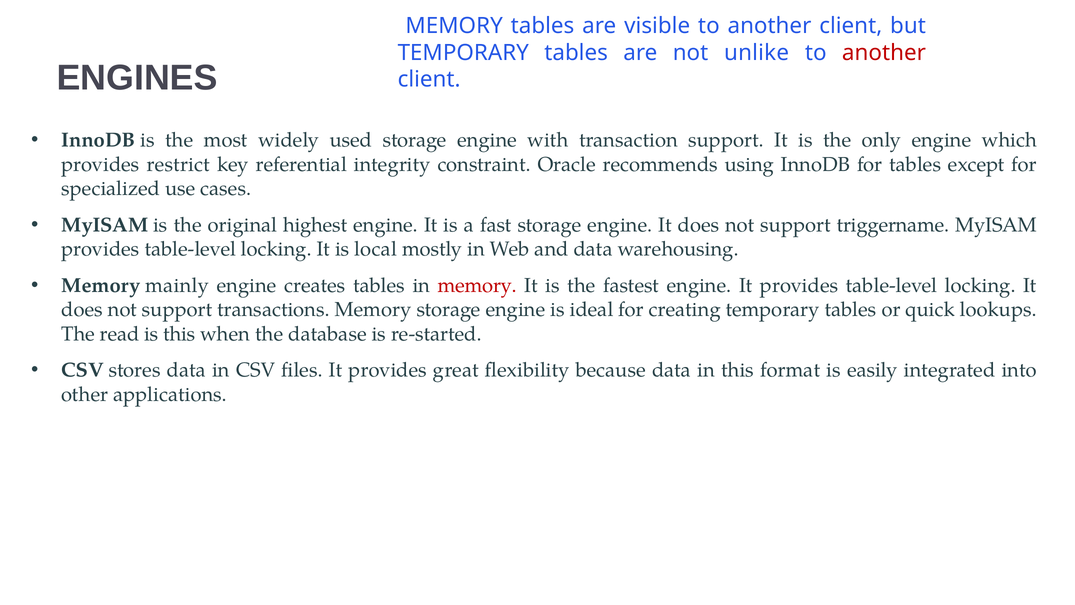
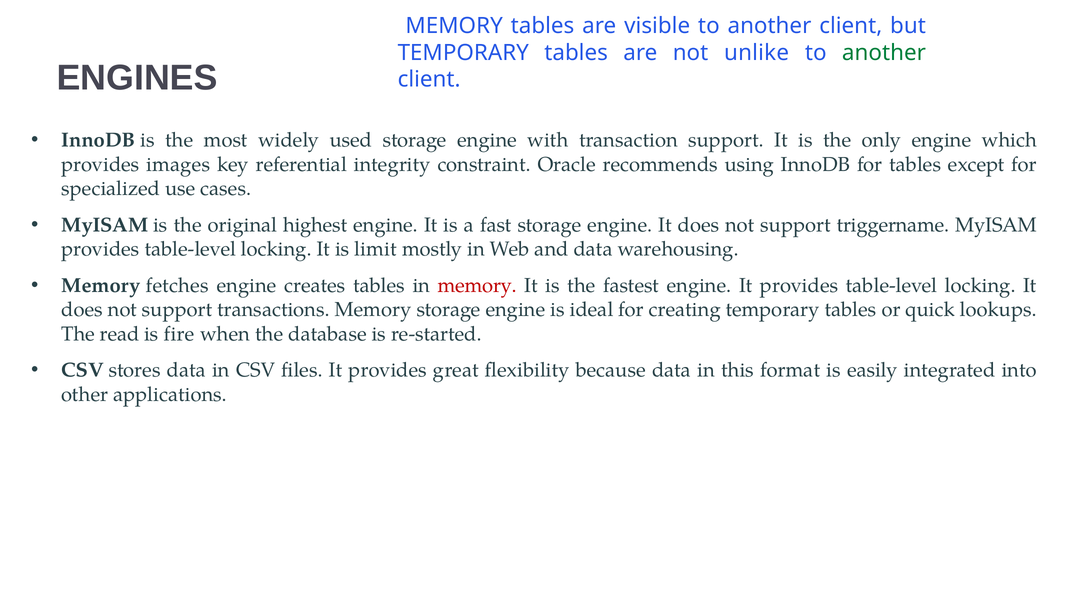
another at (884, 53) colour: red -> green
restrict: restrict -> images
local: local -> limit
mainly: mainly -> fetches
is this: this -> fire
